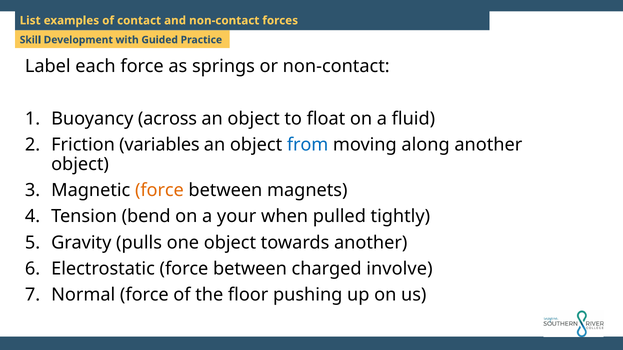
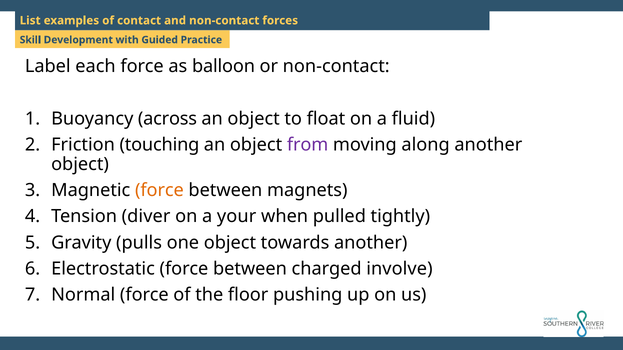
springs: springs -> balloon
variables: variables -> touching
from colour: blue -> purple
bend: bend -> diver
